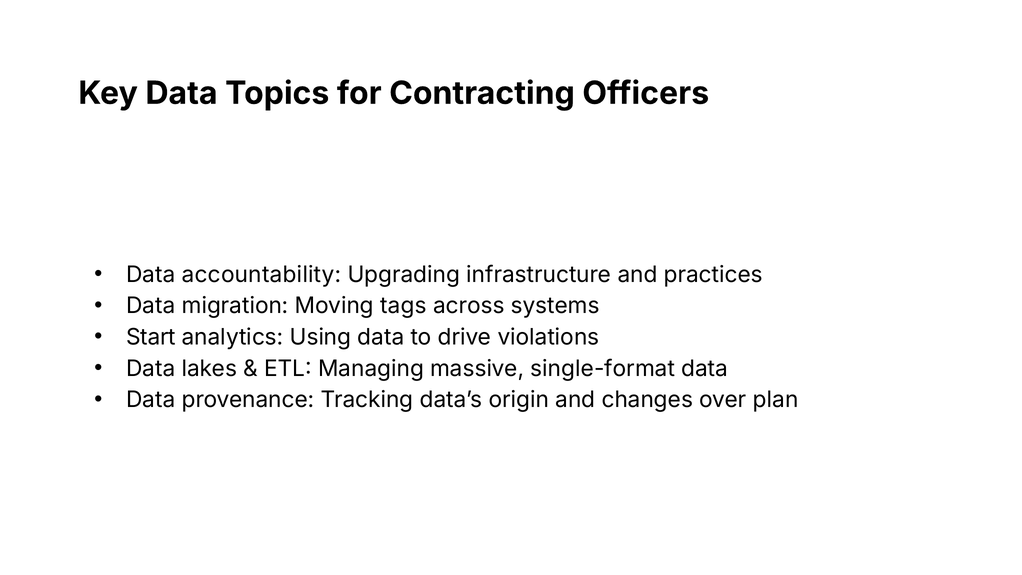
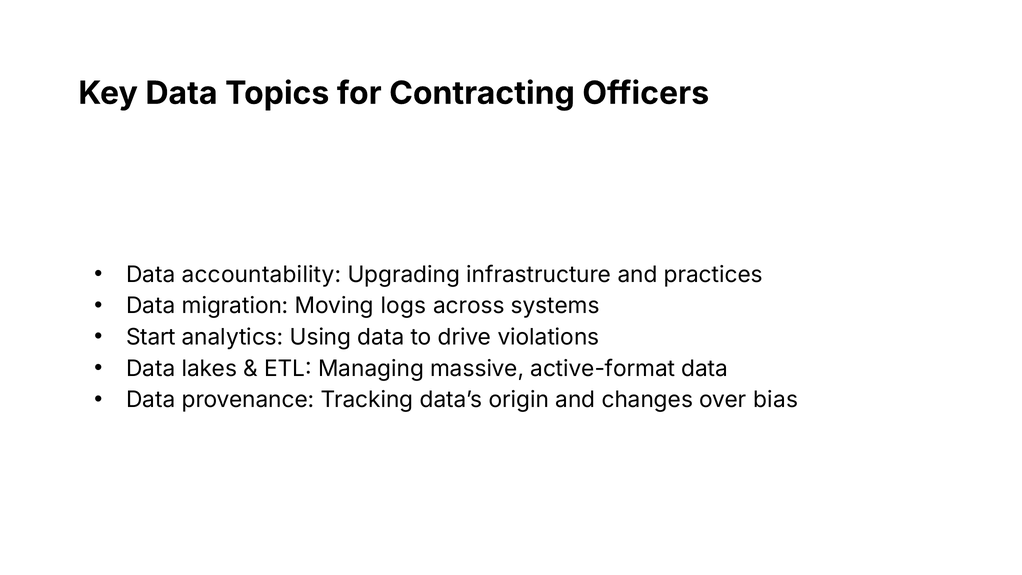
tags: tags -> logs
single-format: single-format -> active-format
plan: plan -> bias
